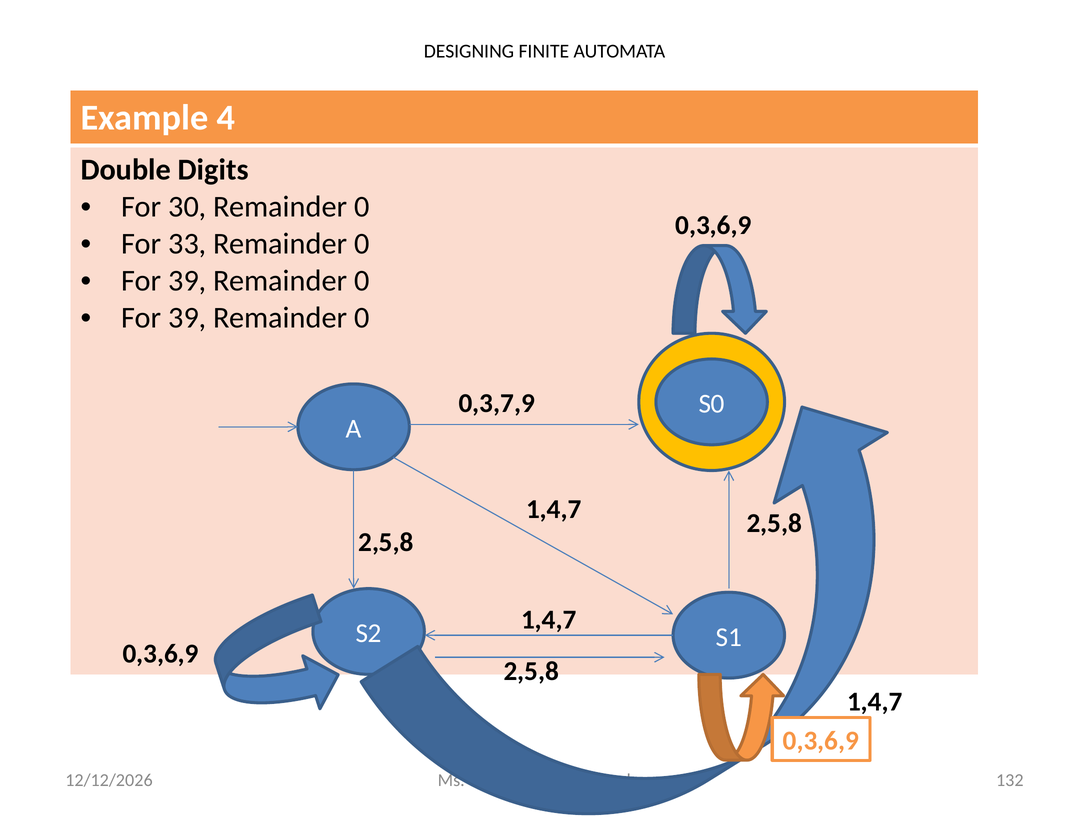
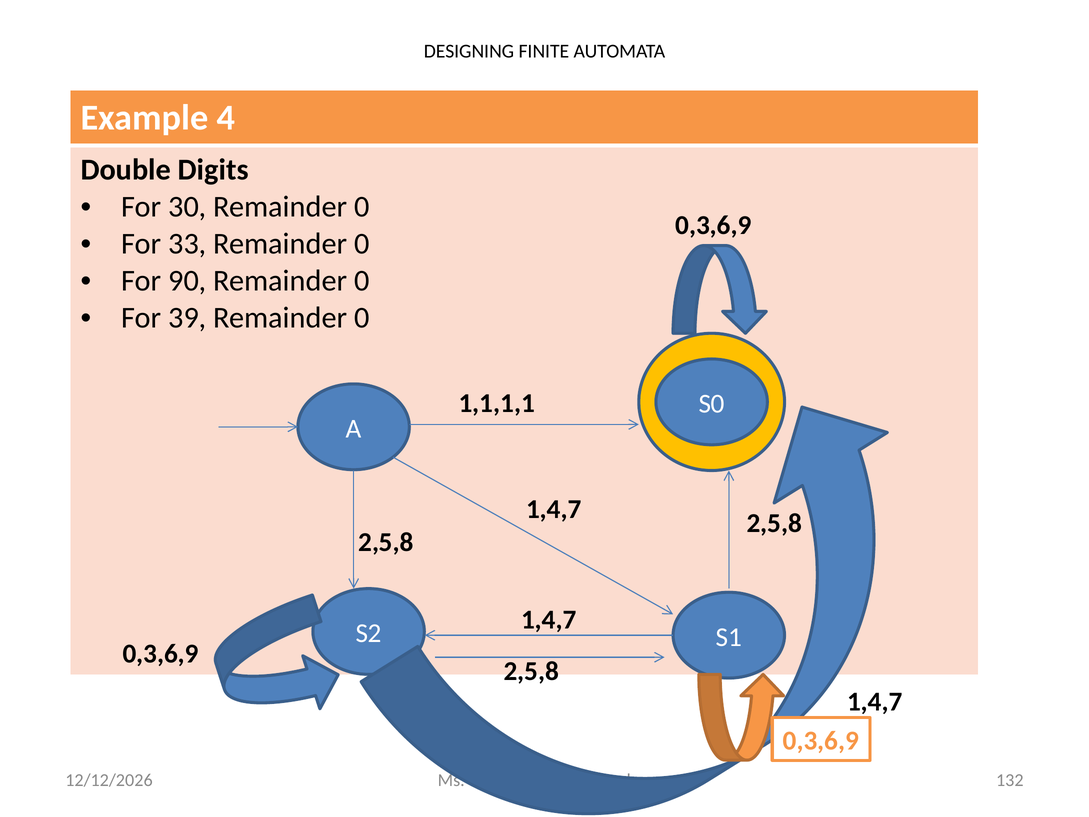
39 at (187, 281): 39 -> 90
0,3,7,9: 0,3,7,9 -> 1,1,1,1
